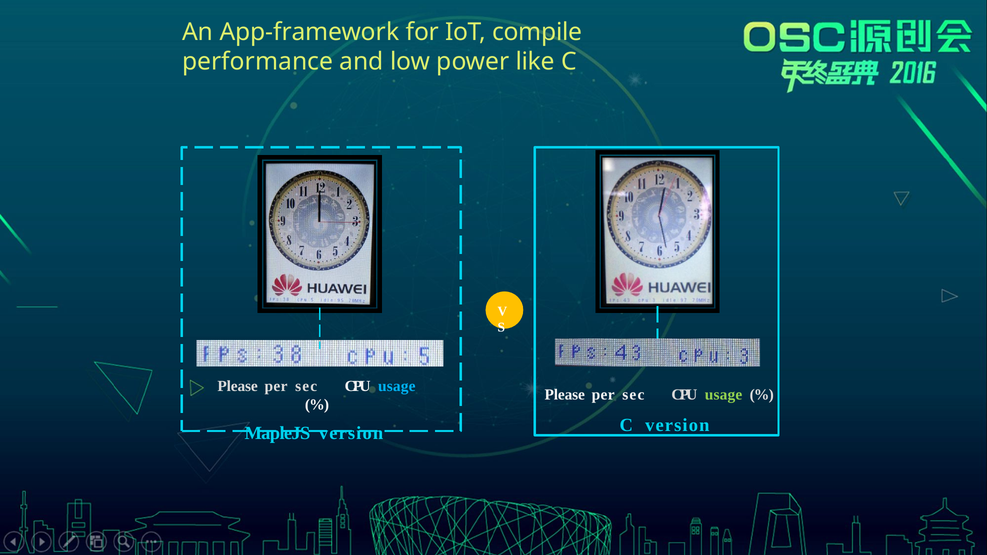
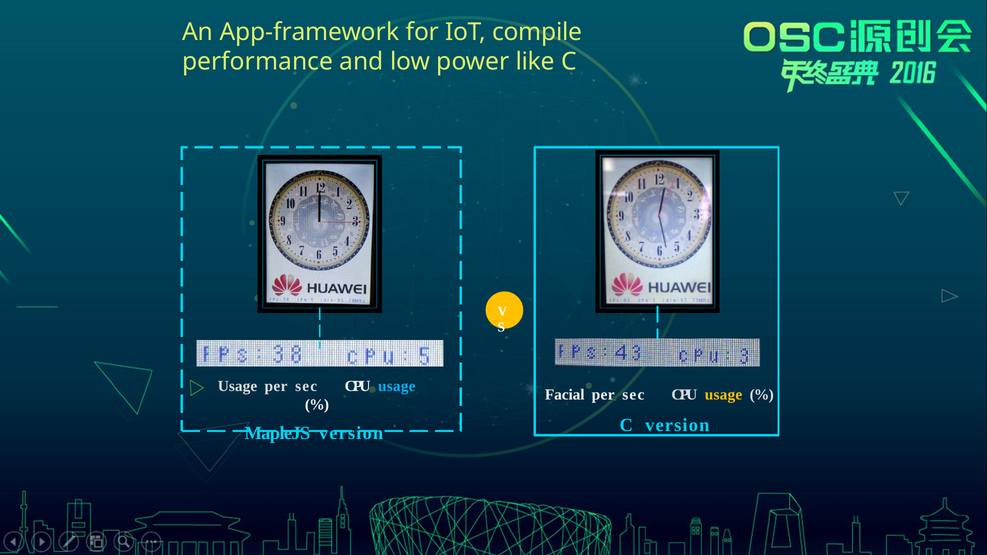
Please at (238, 386): Please -> Usage
Please at (565, 395): Please -> Facial
usage at (724, 395) colour: light green -> yellow
